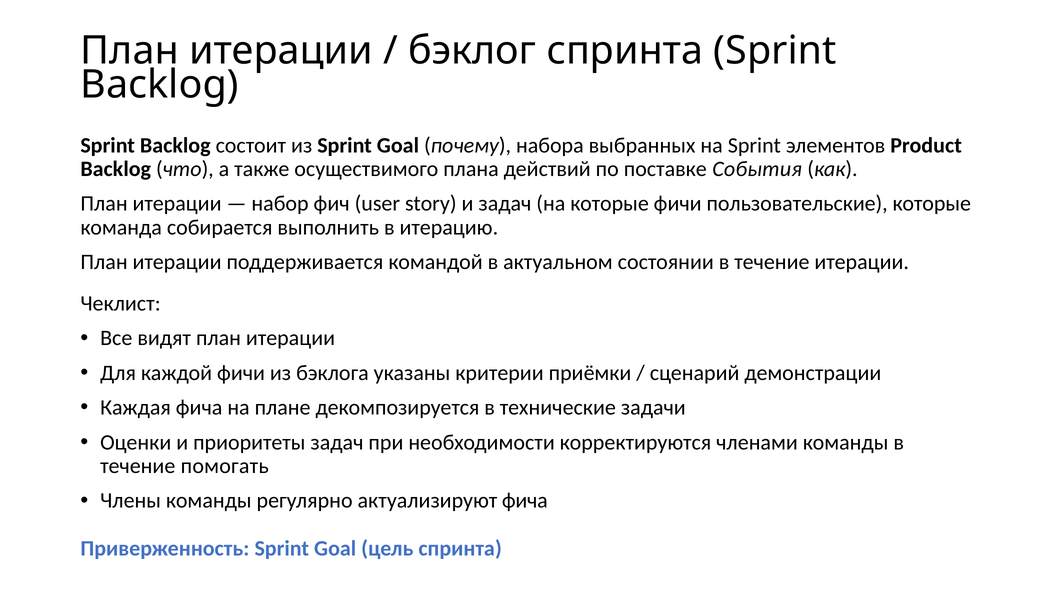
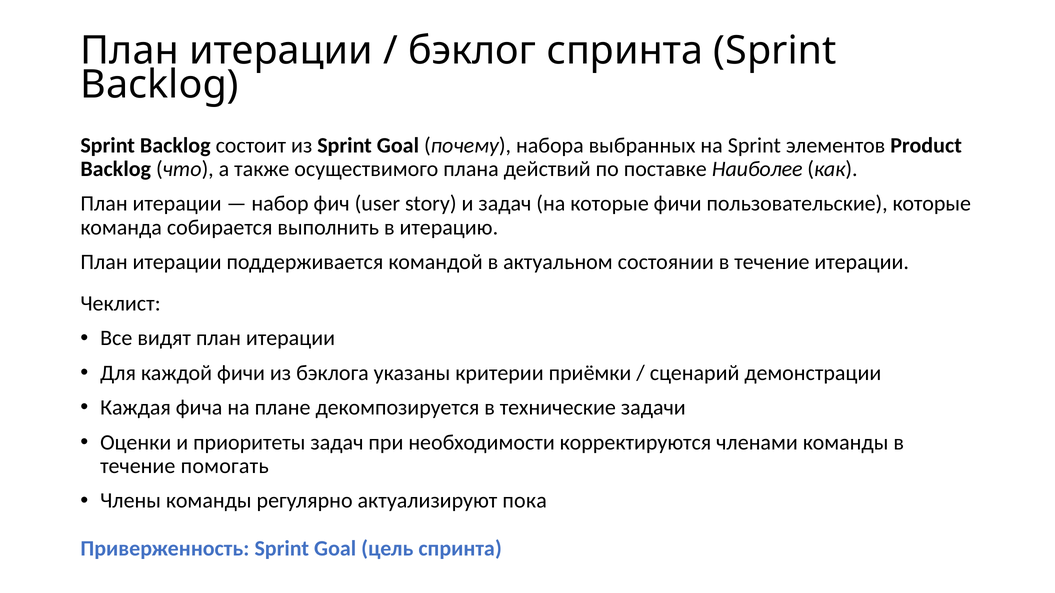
События: События -> Наиболее
актуализируют фича: фича -> пока
